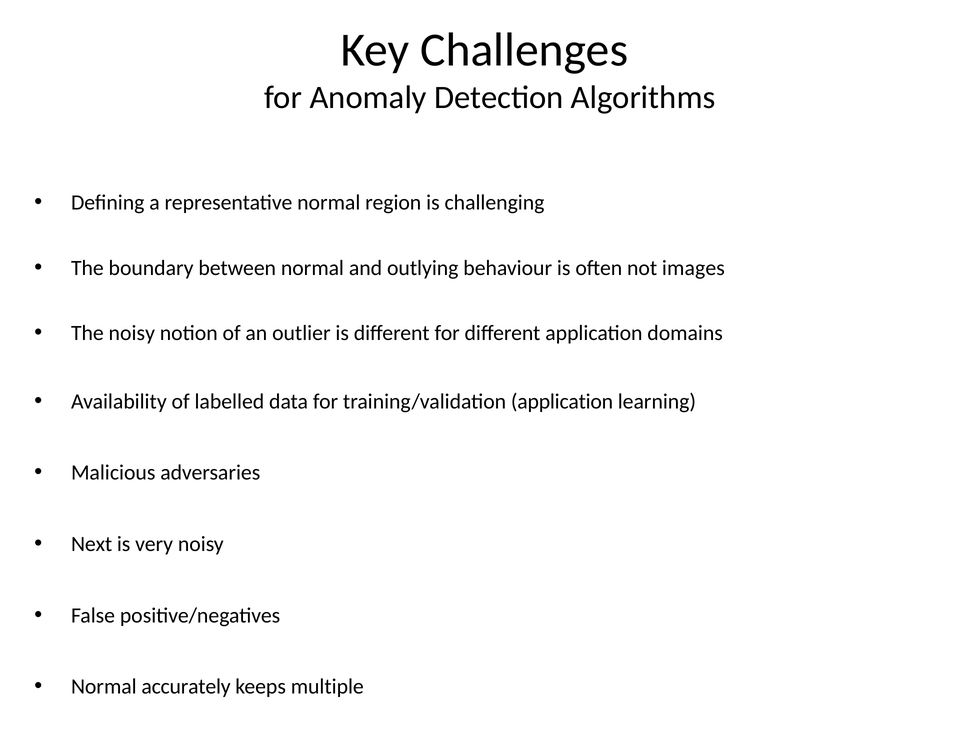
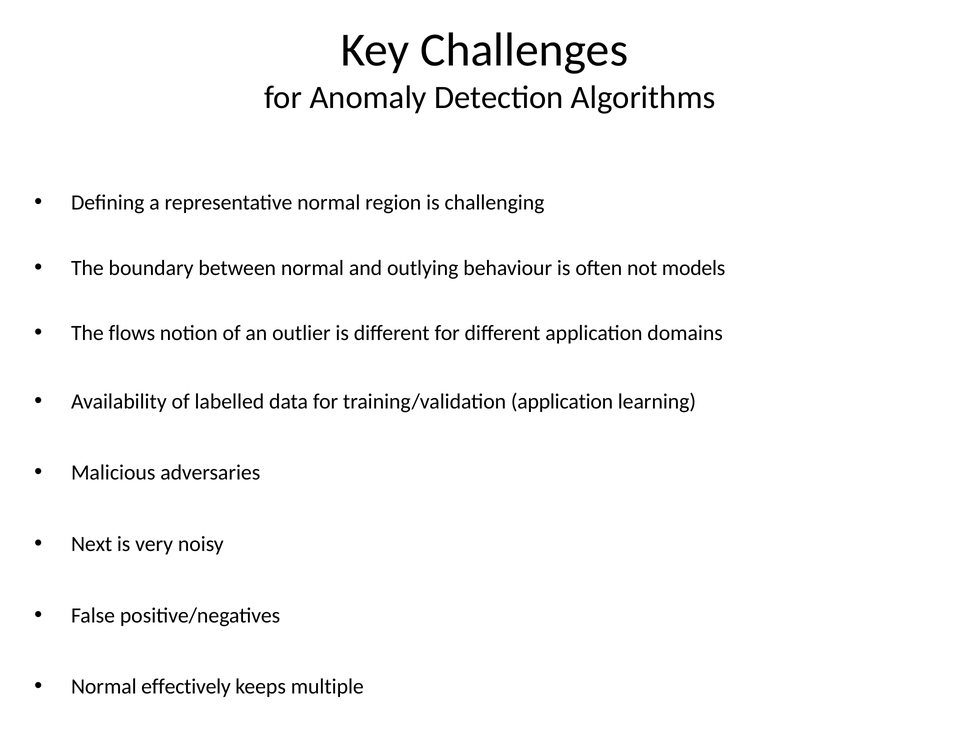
images: images -> models
The noisy: noisy -> flows
accurately: accurately -> effectively
